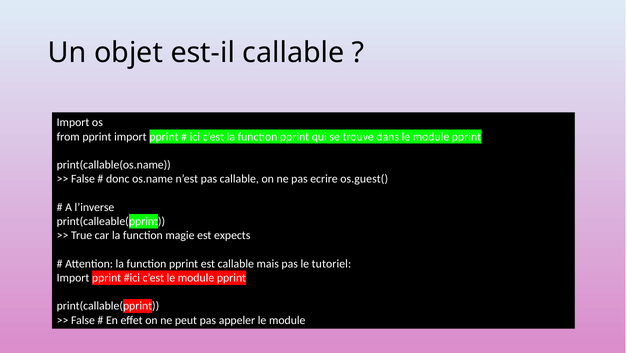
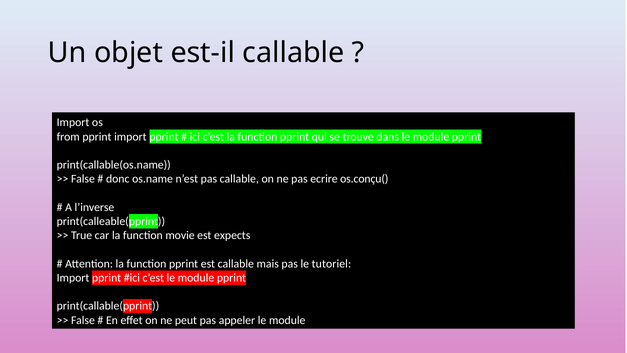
os.guest(: os.guest( -> os.conçu(
magie: magie -> movie
